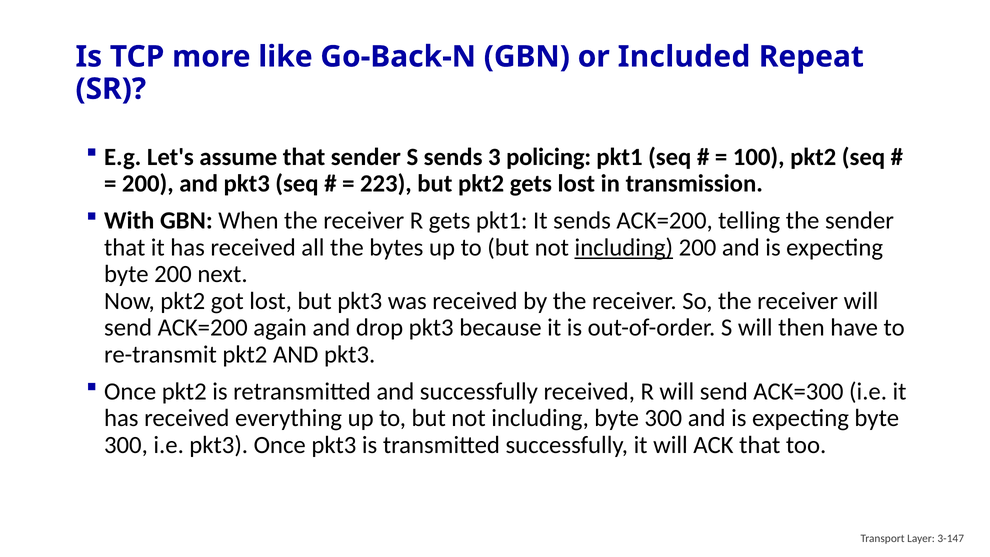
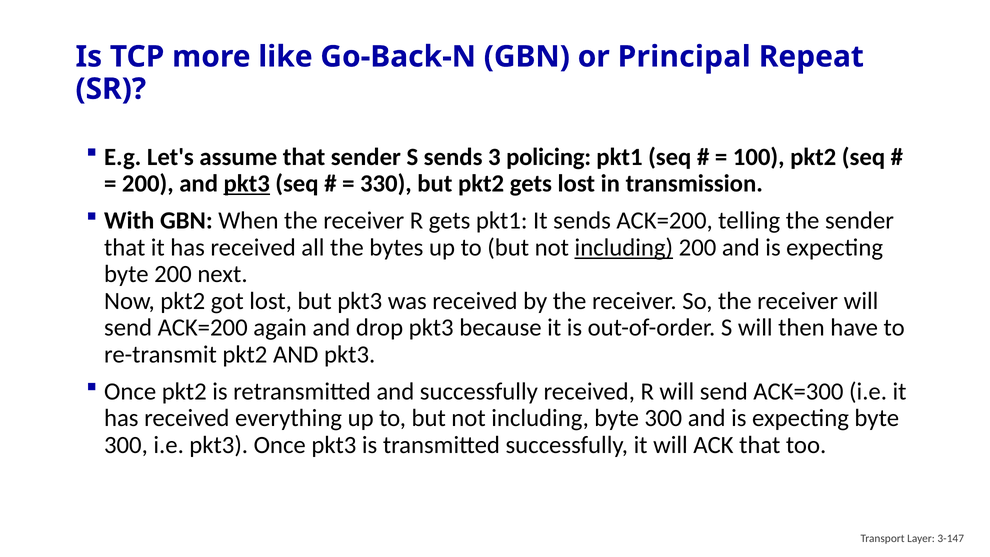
Included: Included -> Principal
pkt3 at (247, 184) underline: none -> present
223: 223 -> 330
